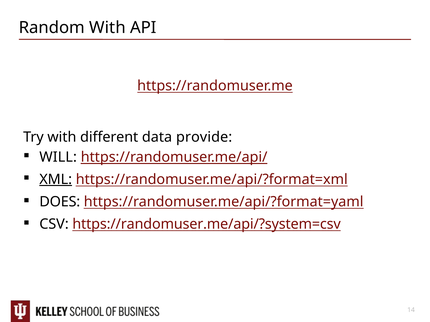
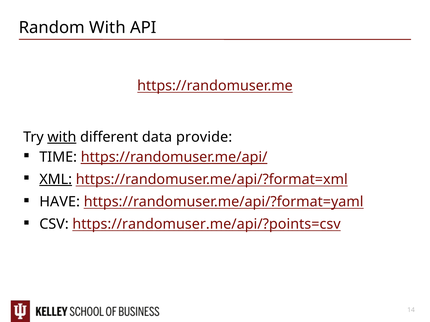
with at (62, 137) underline: none -> present
WILL: WILL -> TIME
DOES: DOES -> HAVE
https://randomuser.me/api/?system=csv: https://randomuser.me/api/?system=csv -> https://randomuser.me/api/?points=csv
